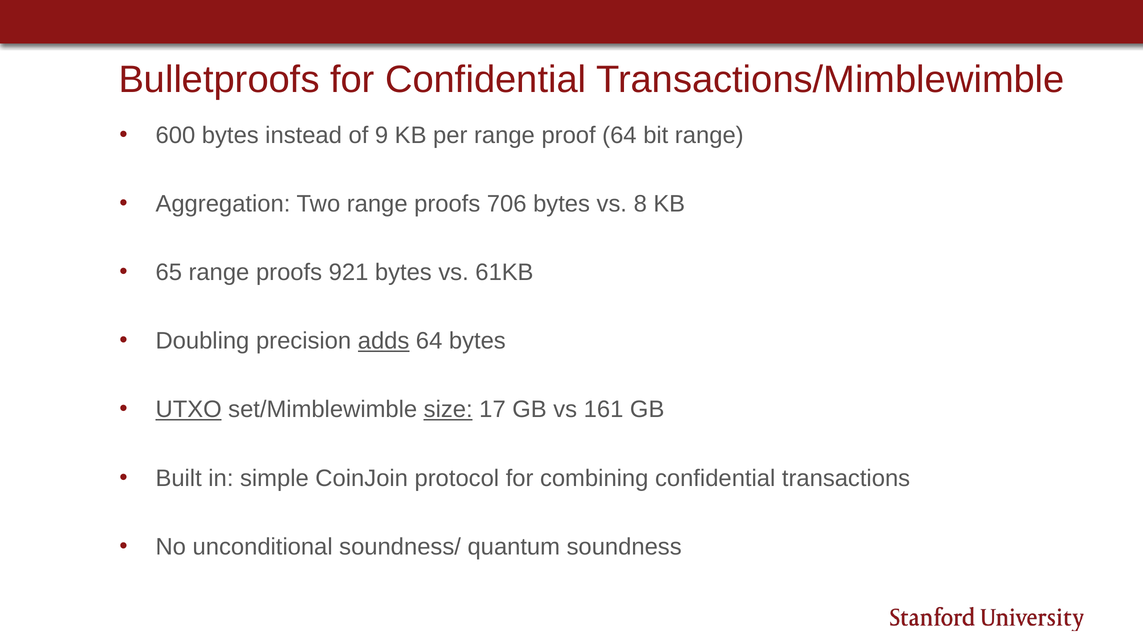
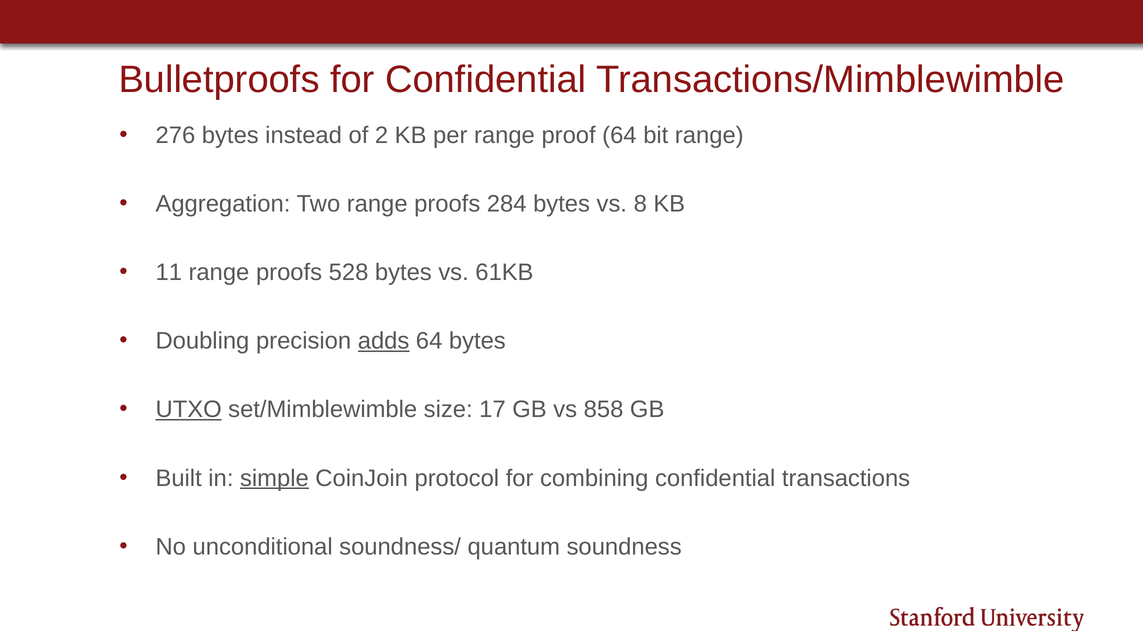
600: 600 -> 276
9: 9 -> 2
706: 706 -> 284
65: 65 -> 11
921: 921 -> 528
size underline: present -> none
161: 161 -> 858
simple underline: none -> present
